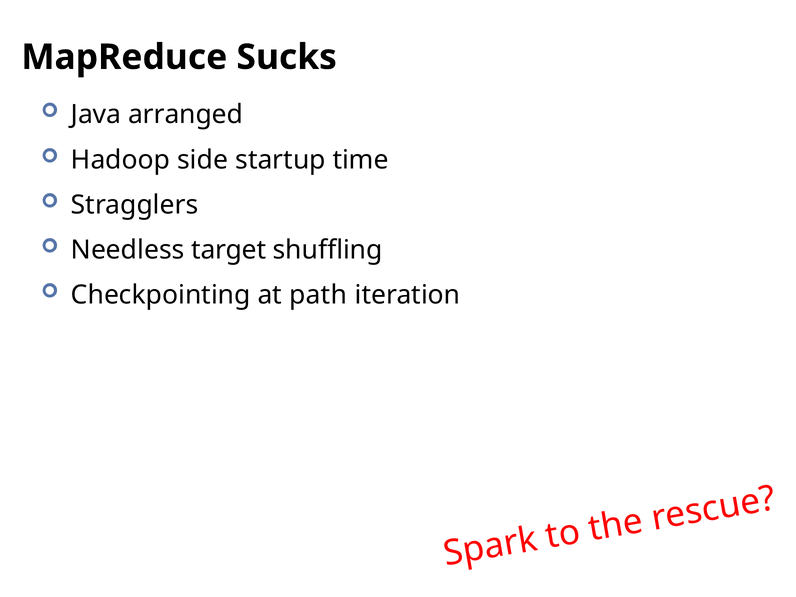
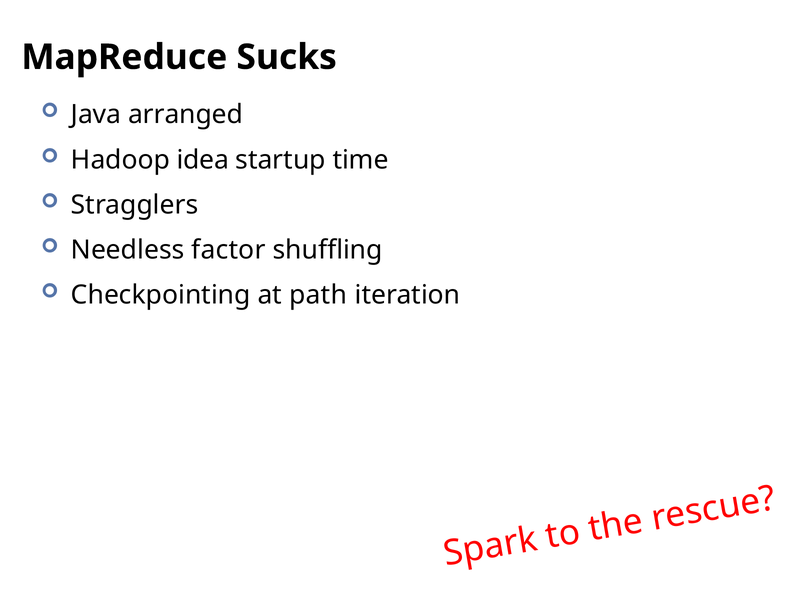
side: side -> idea
target: target -> factor
